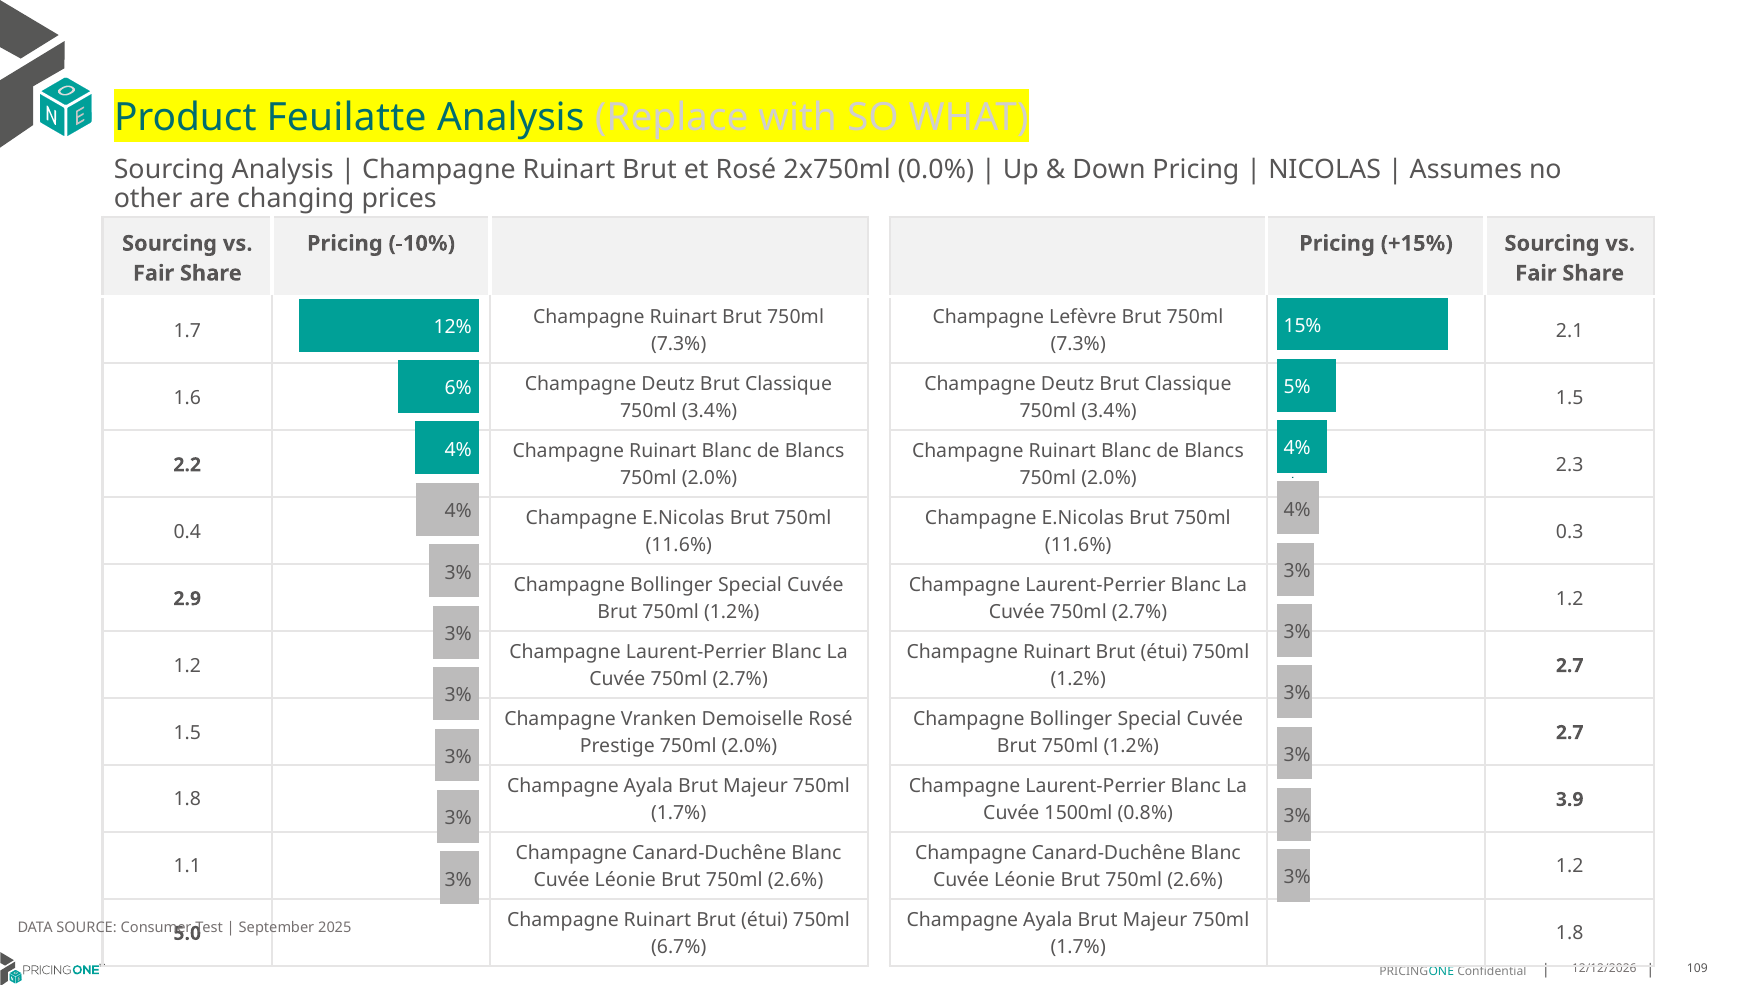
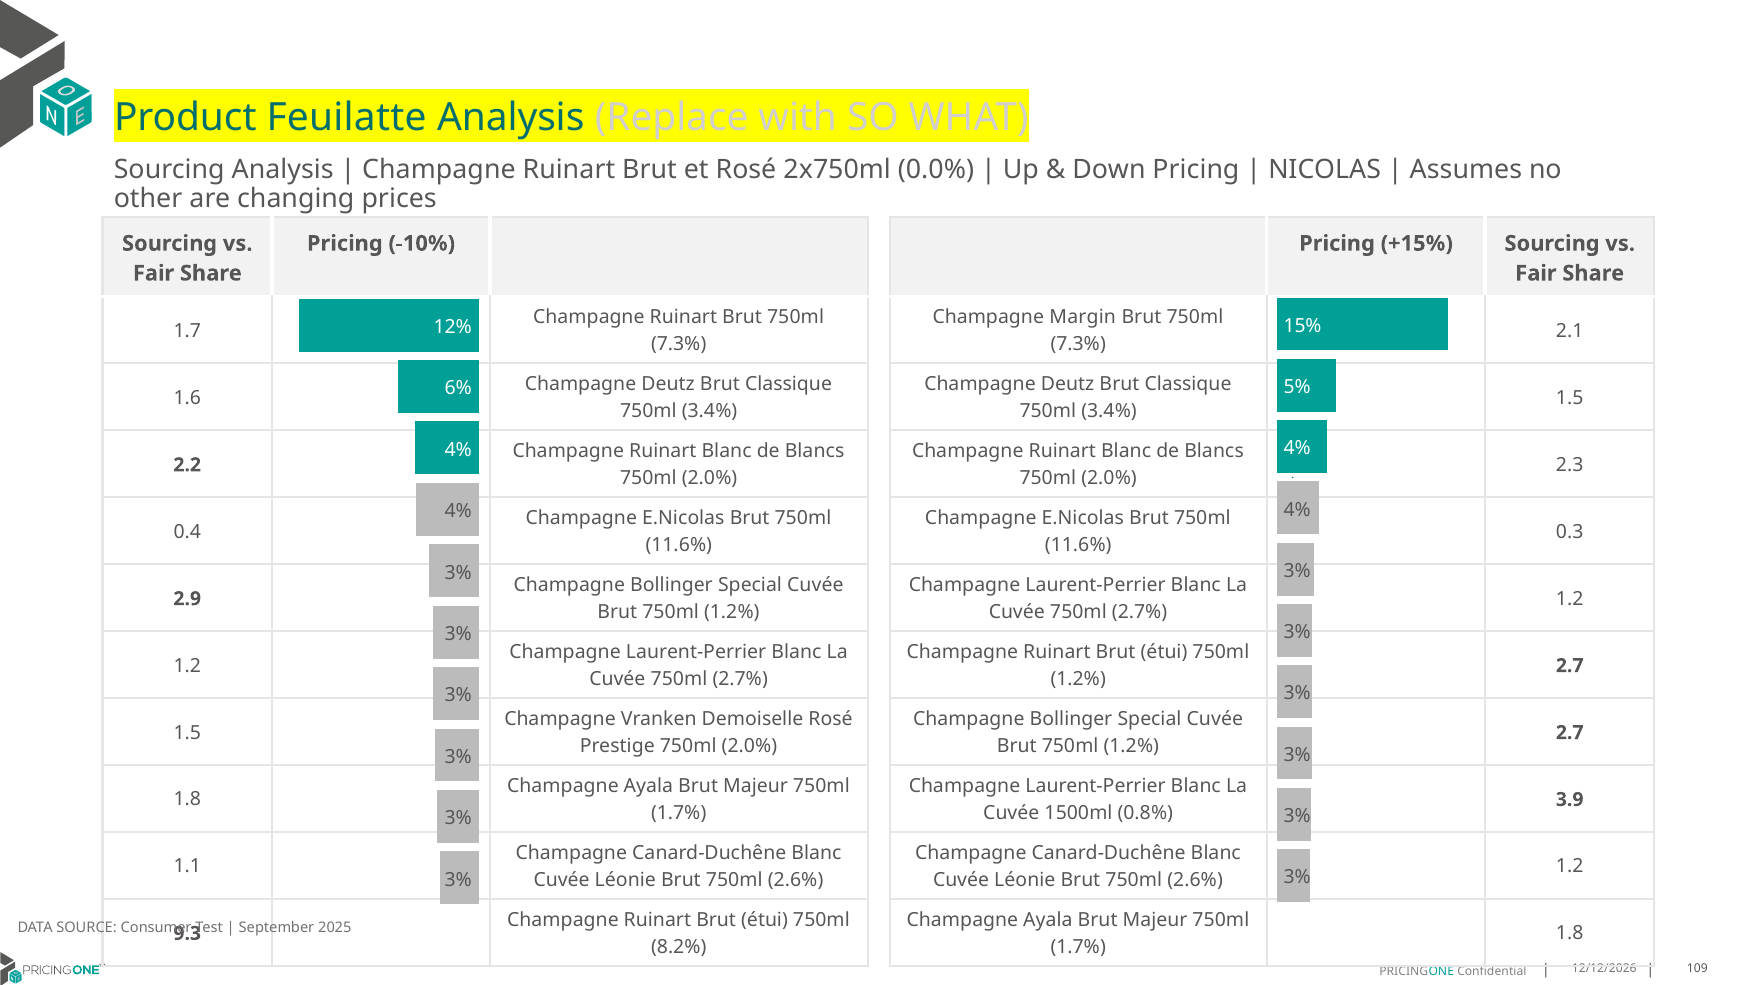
Lefèvre: Lefèvre -> Margin
5.0: 5.0 -> 9.3
6.7%: 6.7% -> 8.2%
